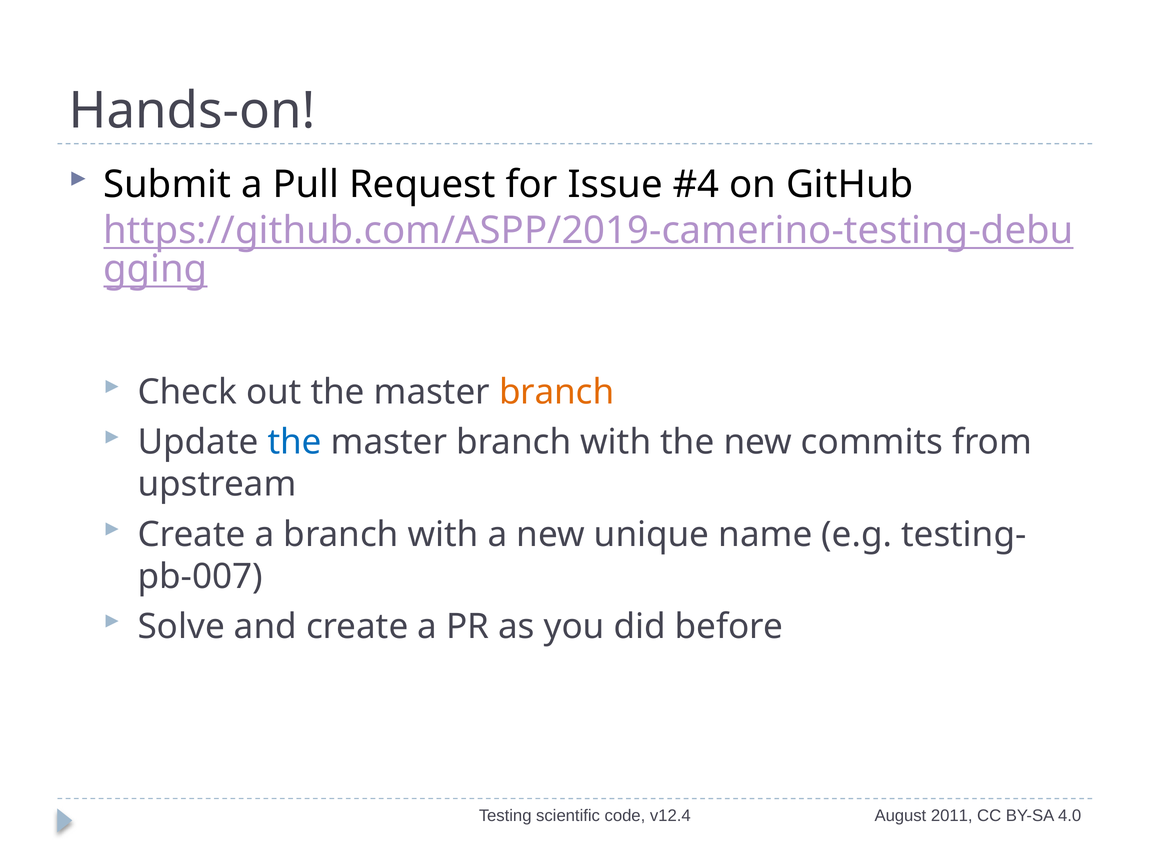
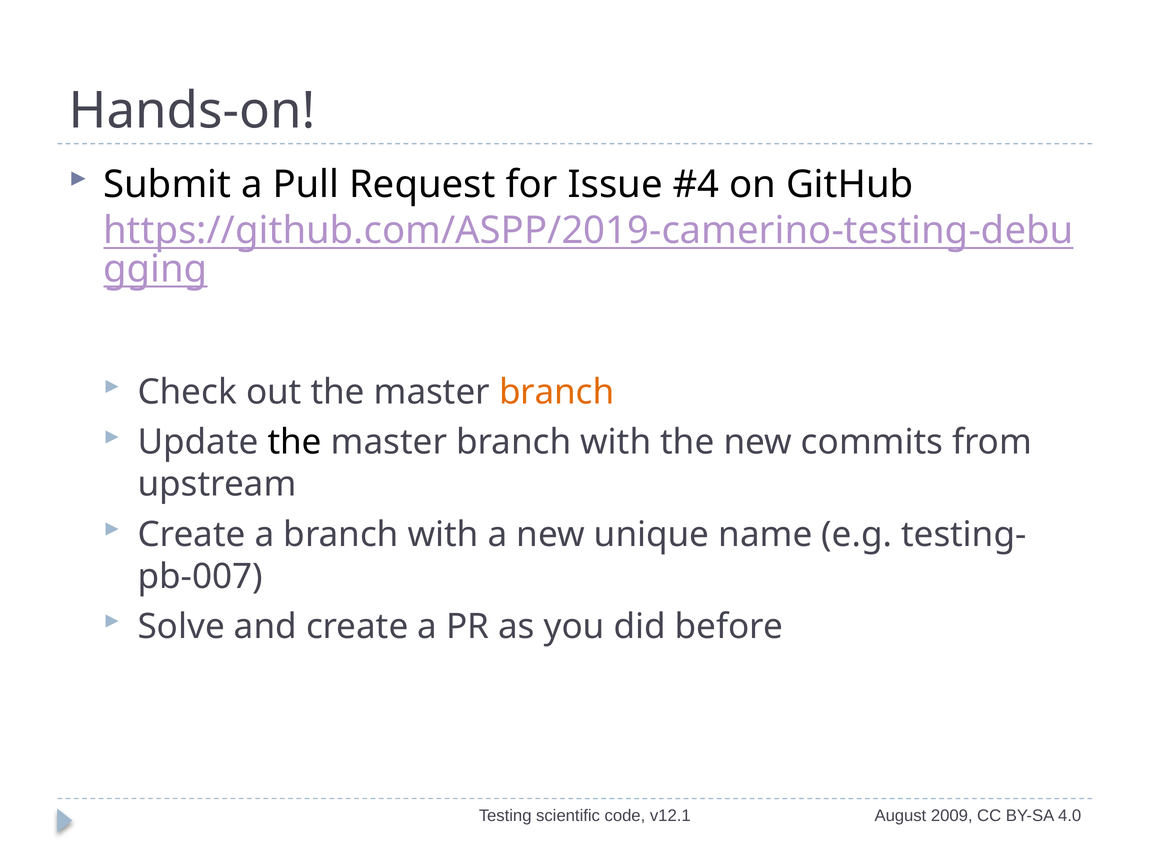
the at (295, 442) colour: blue -> black
v12.4: v12.4 -> v12.1
2011: 2011 -> 2009
